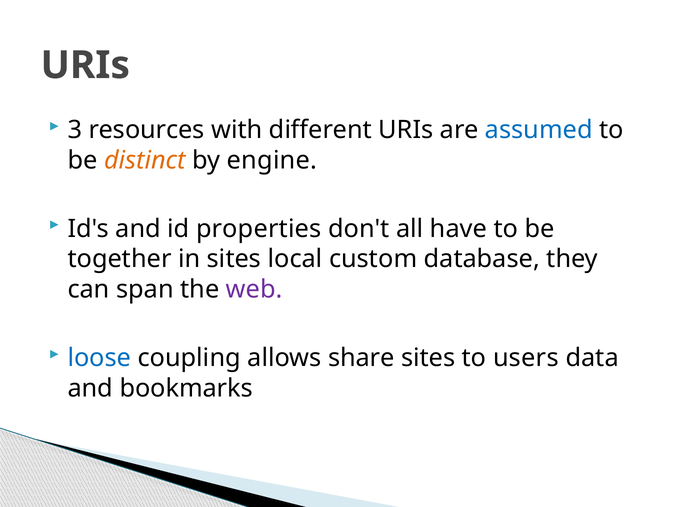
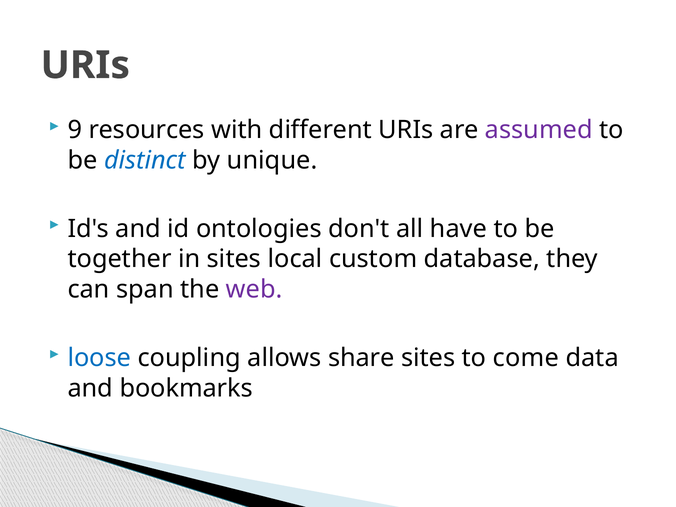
3: 3 -> 9
assumed colour: blue -> purple
distinct colour: orange -> blue
engine: engine -> unique
properties: properties -> ontologies
users: users -> come
